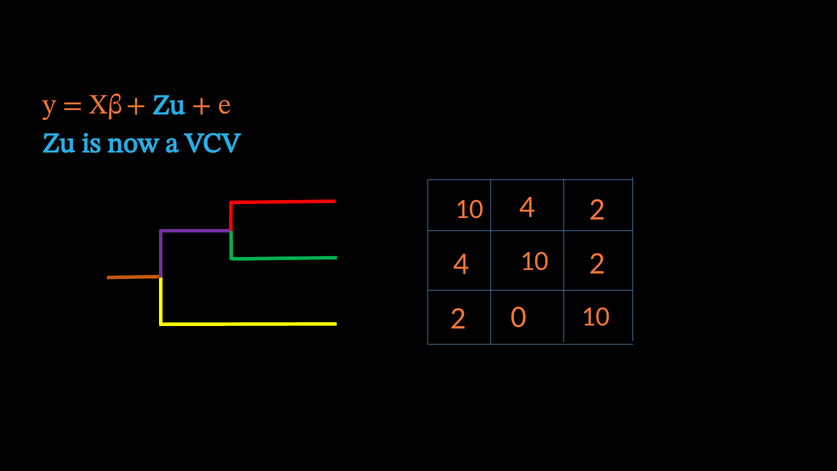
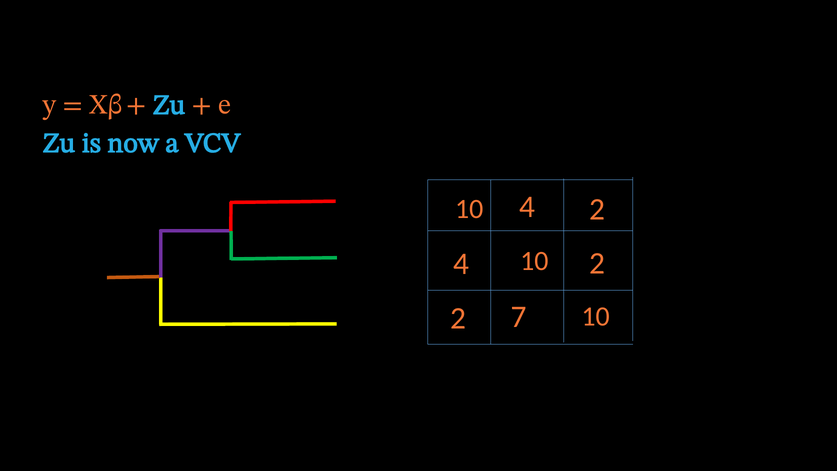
0: 0 -> 7
